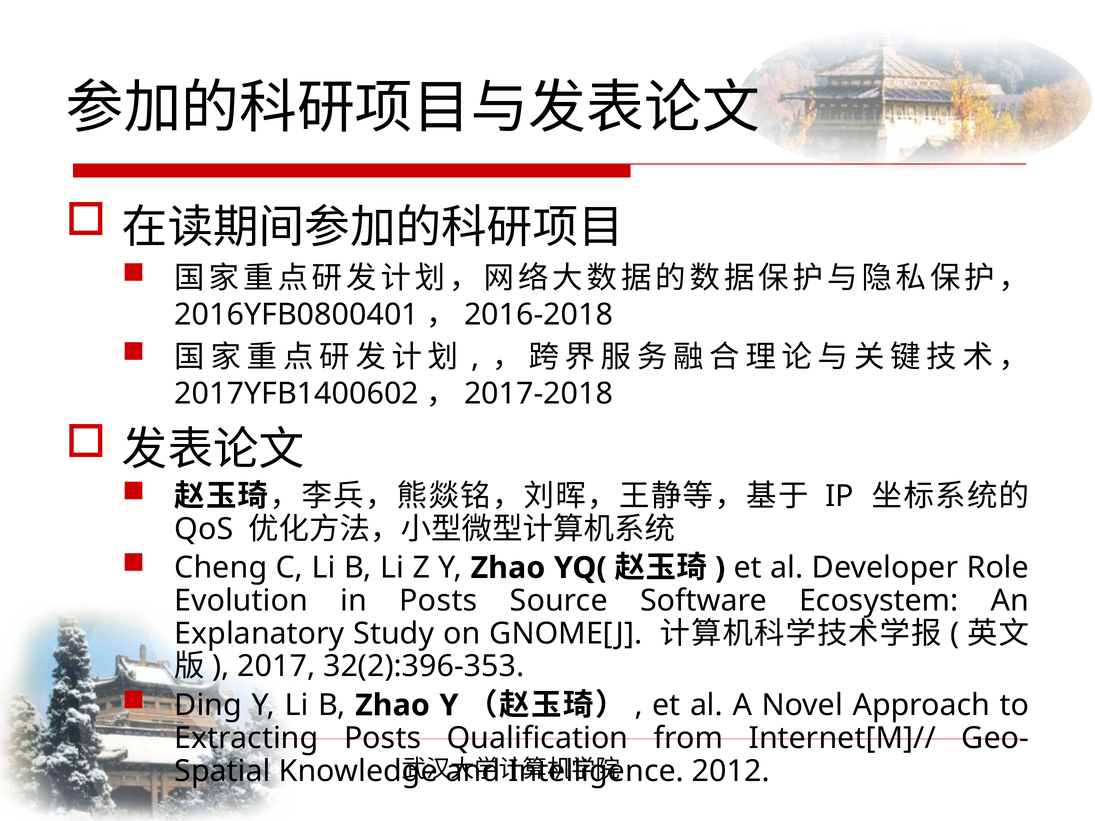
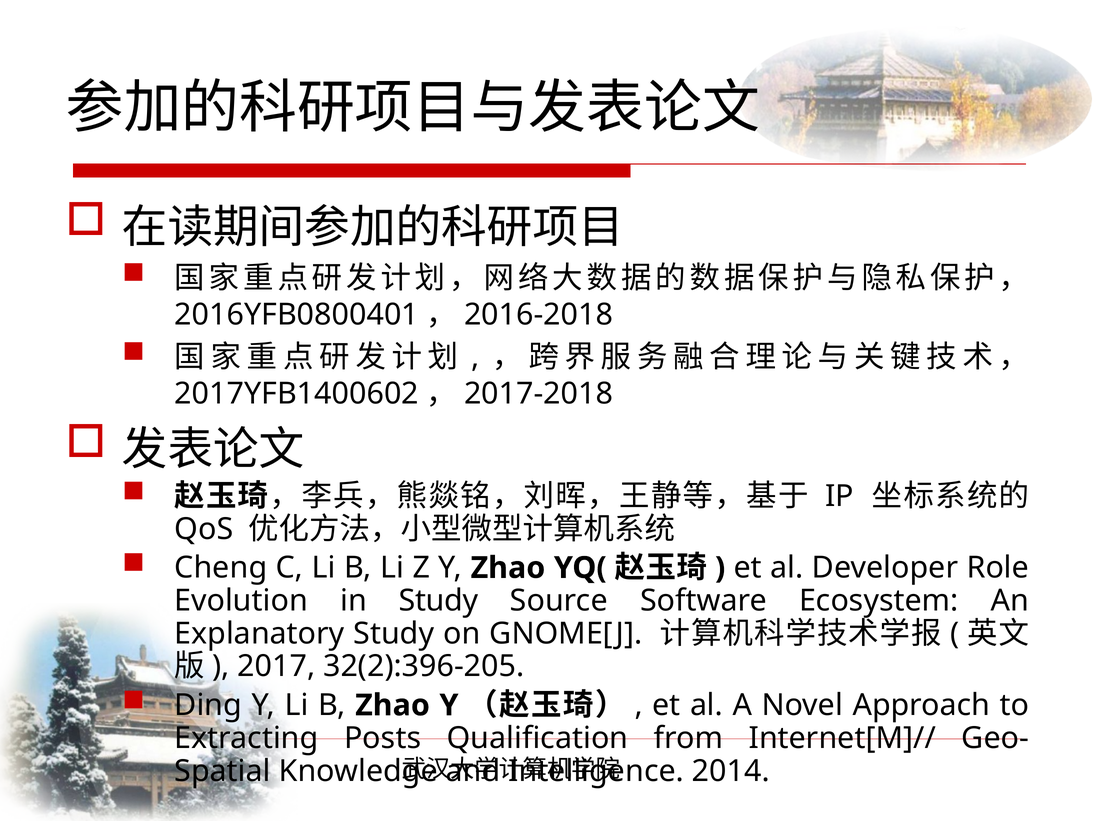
in Posts: Posts -> Study
32(2):396-353: 32(2):396-353 -> 32(2):396-205
2012: 2012 -> 2014
